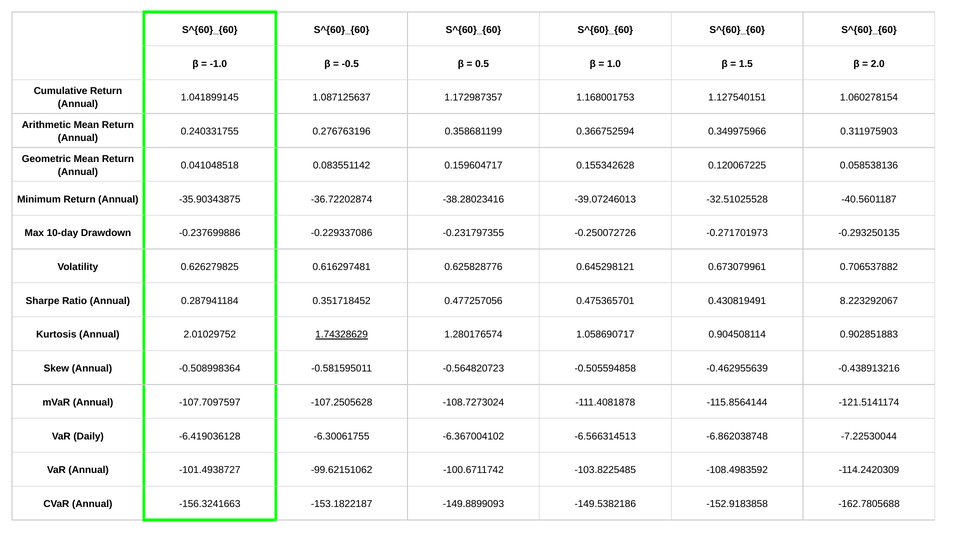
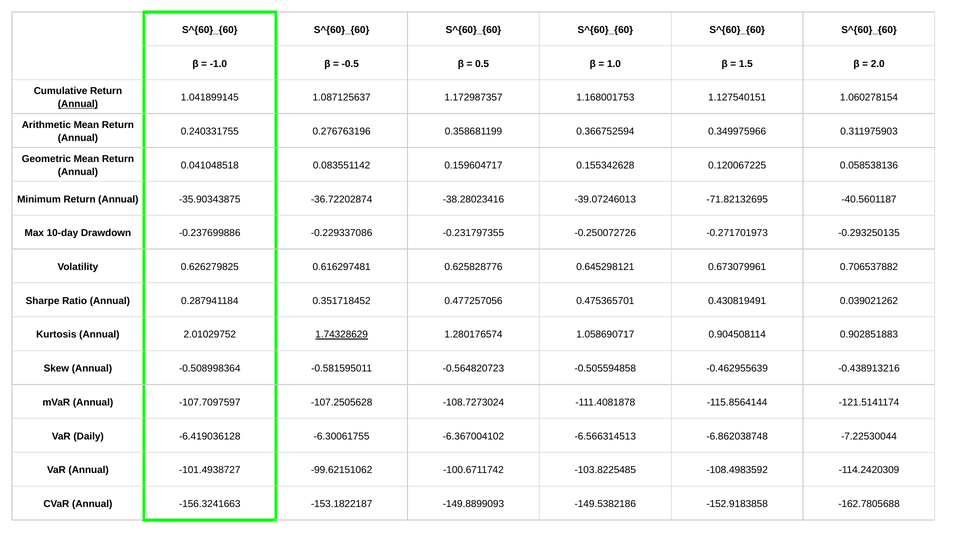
Annual at (78, 104) underline: none -> present
-32.51025528: -32.51025528 -> -71.82132695
8.223292067: 8.223292067 -> 0.039021262
